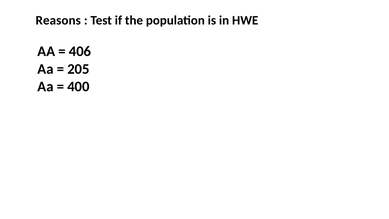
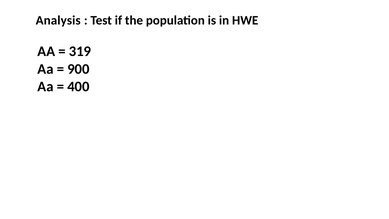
Reasons: Reasons -> Analysis
406: 406 -> 319
205: 205 -> 900
